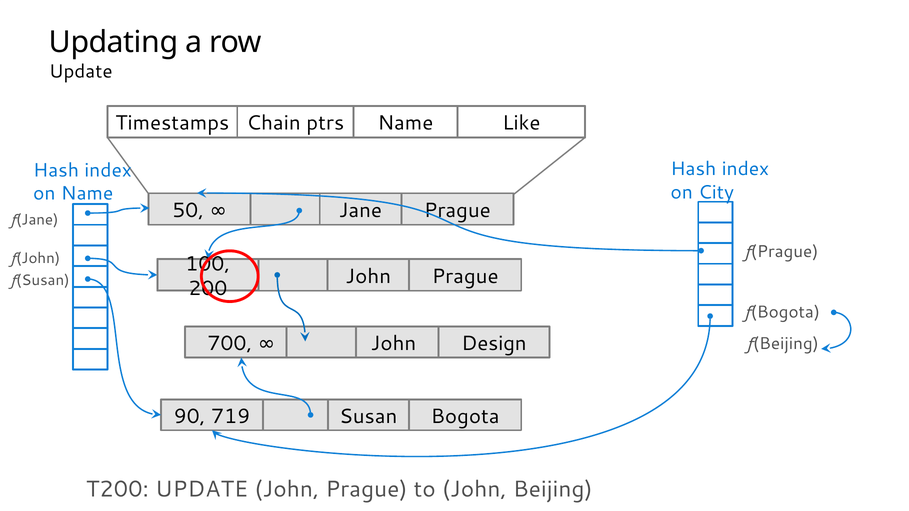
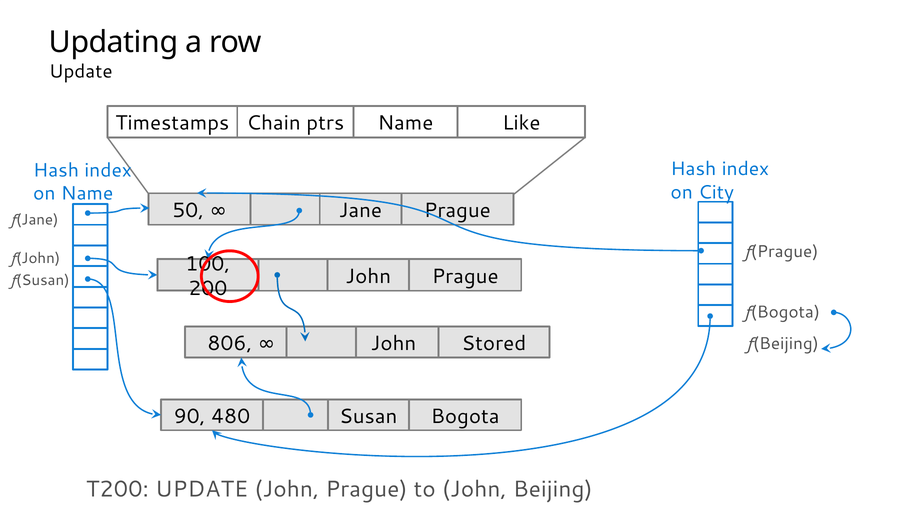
700: 700 -> 806
Design: Design -> Stored
719: 719 -> 480
